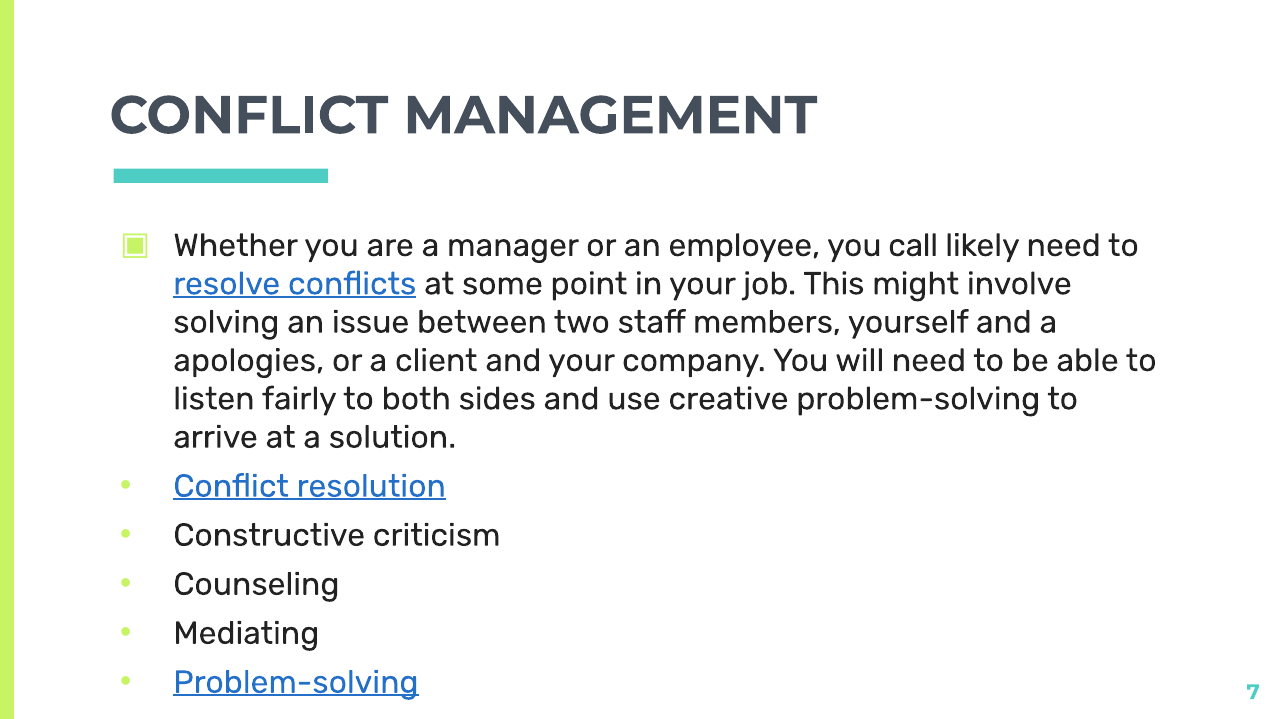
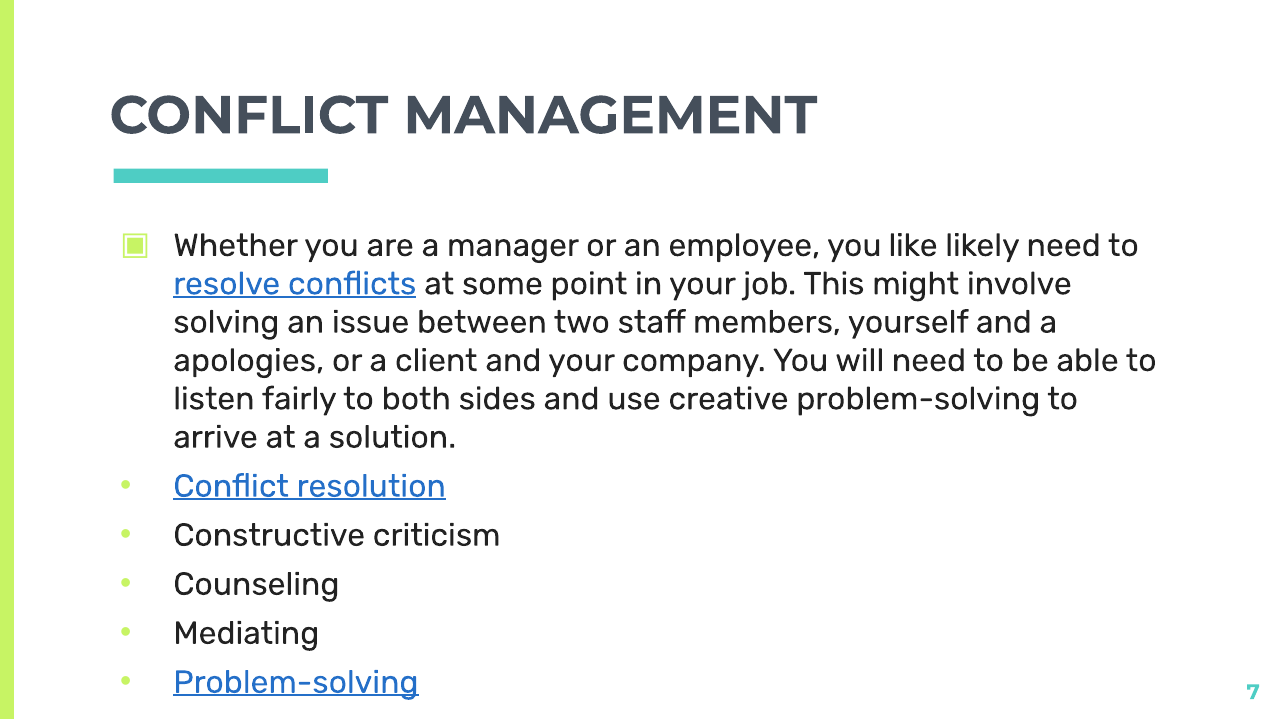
call: call -> like
